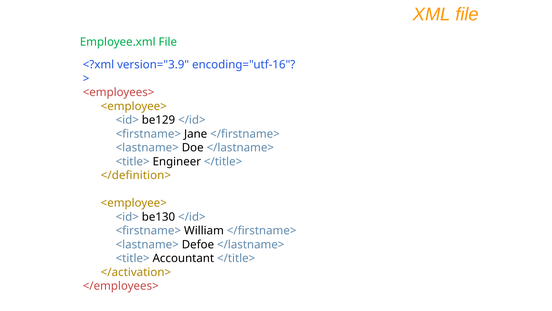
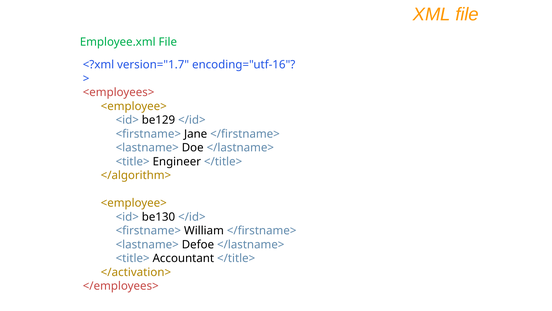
version="3.9: version="3.9 -> version="1.7
</definition>: </definition> -> </algorithm>
